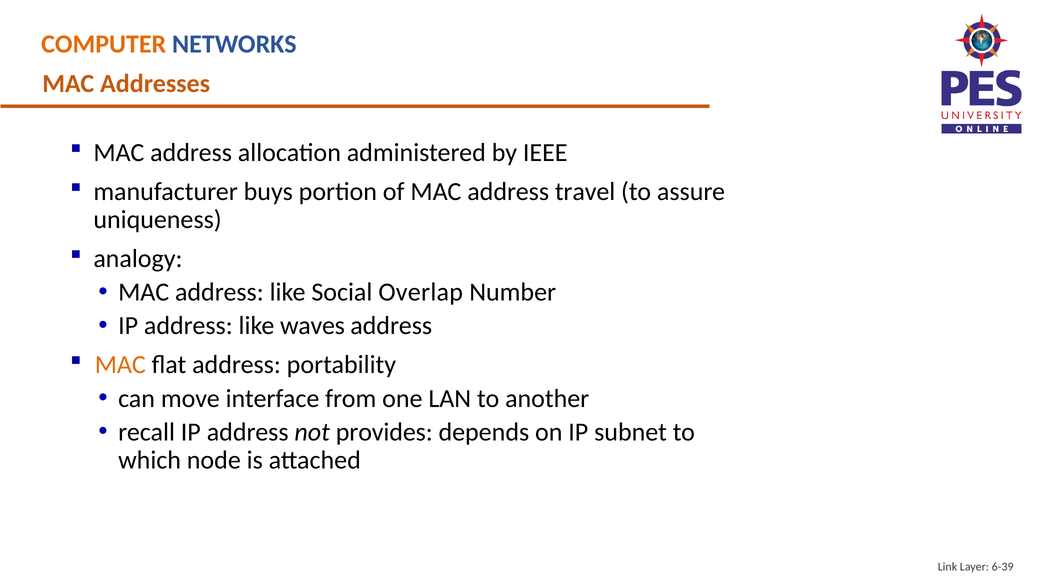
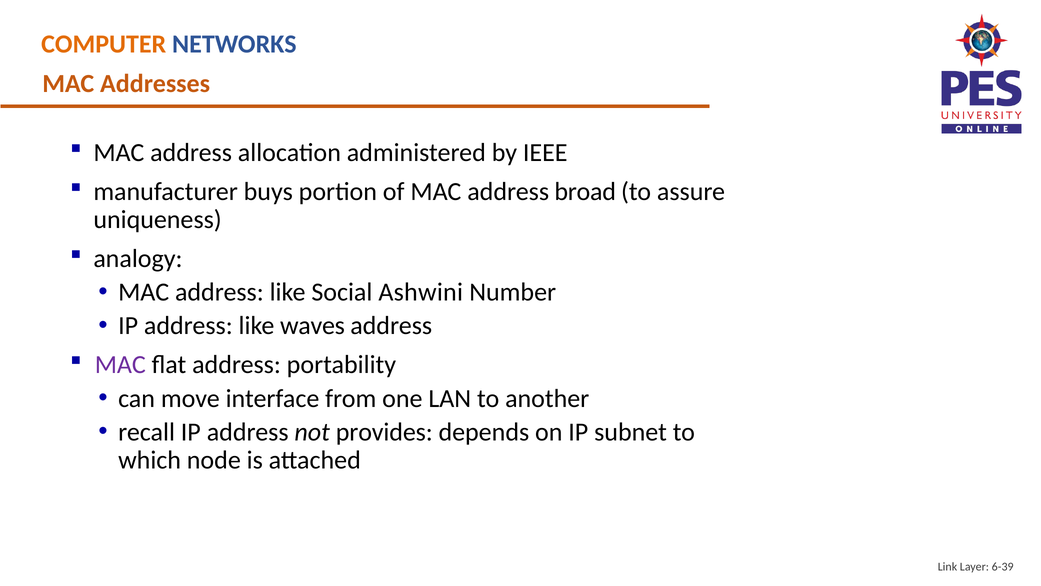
travel: travel -> broad
Overlap: Overlap -> Ashwini
MAC at (120, 365) colour: orange -> purple
